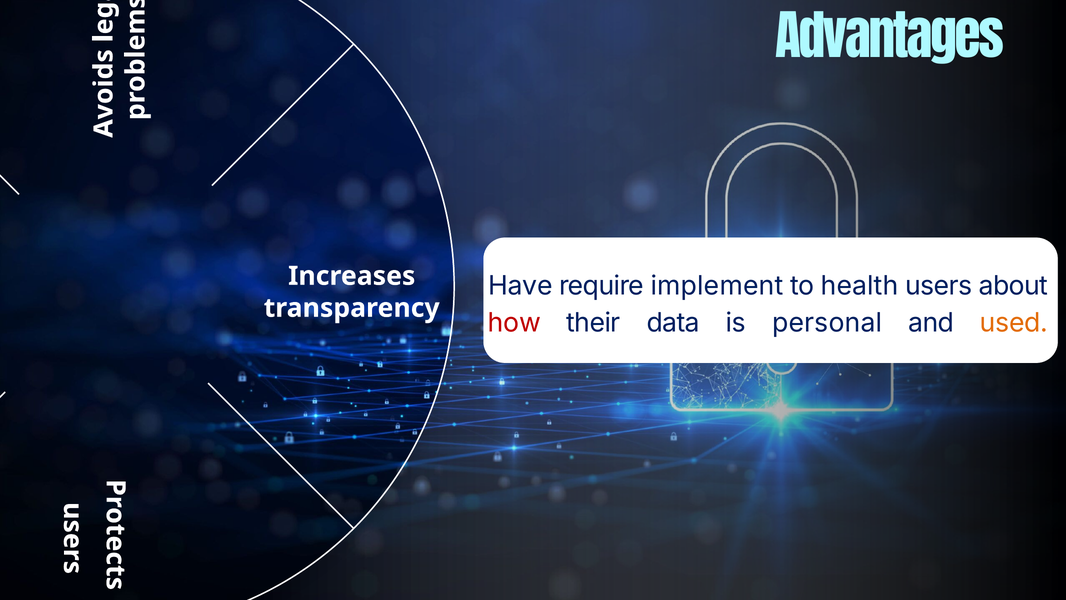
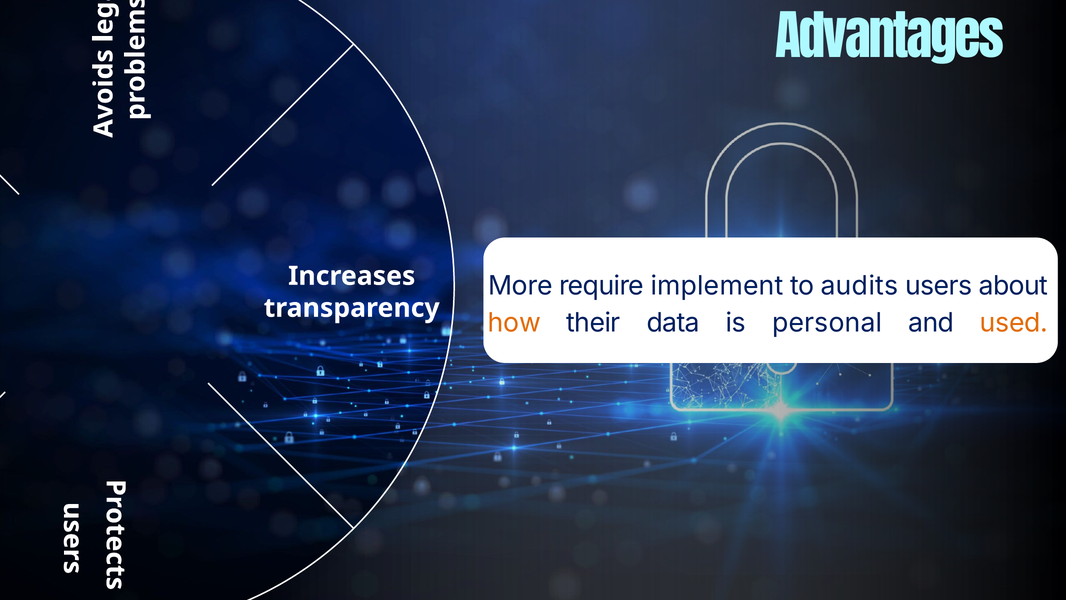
Have at (520, 286): Have -> More
to health: health -> audits
how colour: red -> orange
